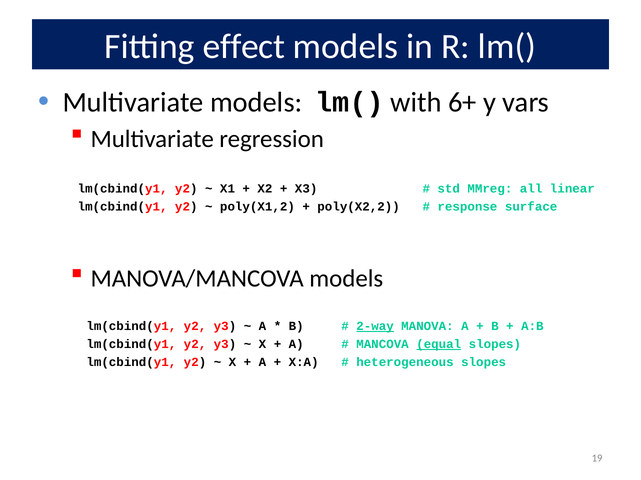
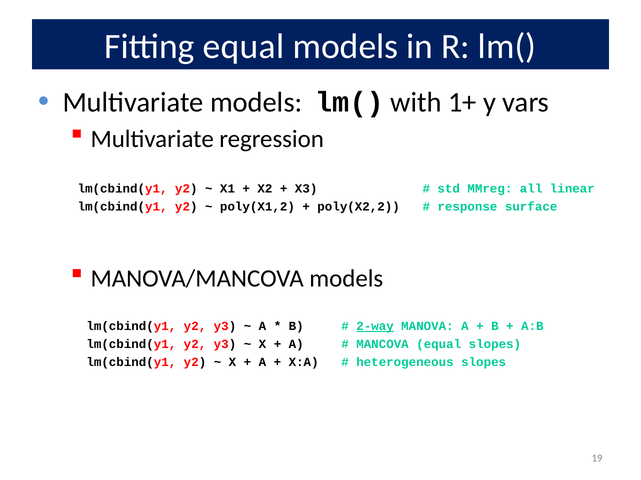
Fitting effect: effect -> equal
6+: 6+ -> 1+
equal at (439, 345) underline: present -> none
